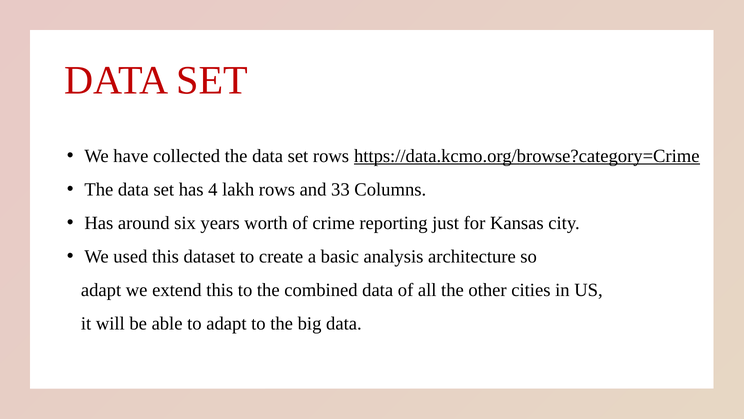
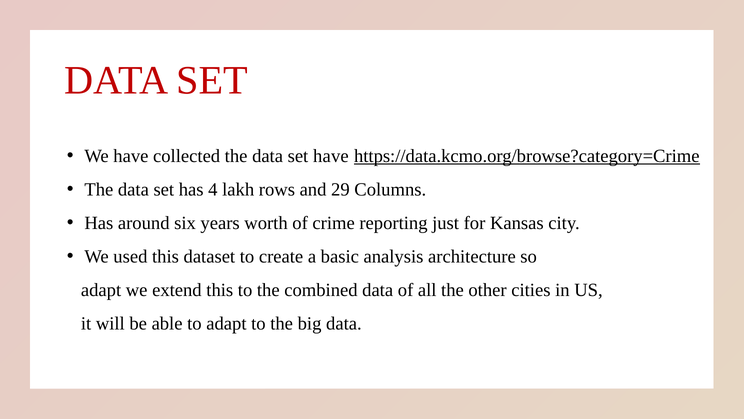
set rows: rows -> have
33: 33 -> 29
